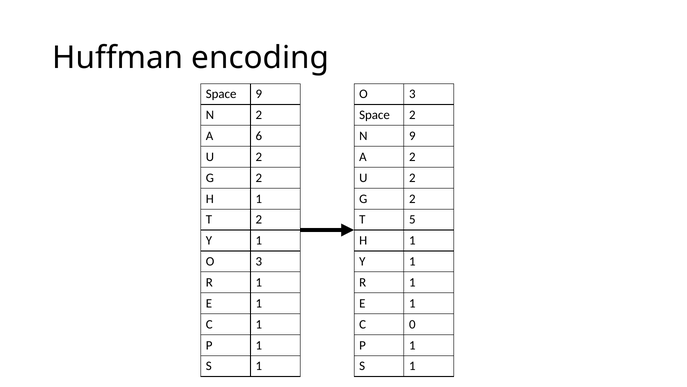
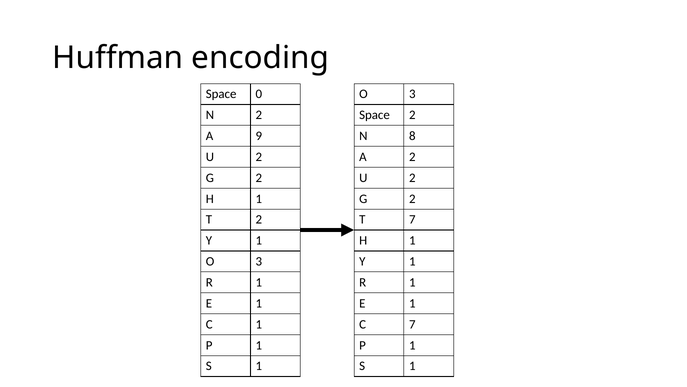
Space 9: 9 -> 0
6: 6 -> 9
N 9: 9 -> 8
T 5: 5 -> 7
C 0: 0 -> 7
